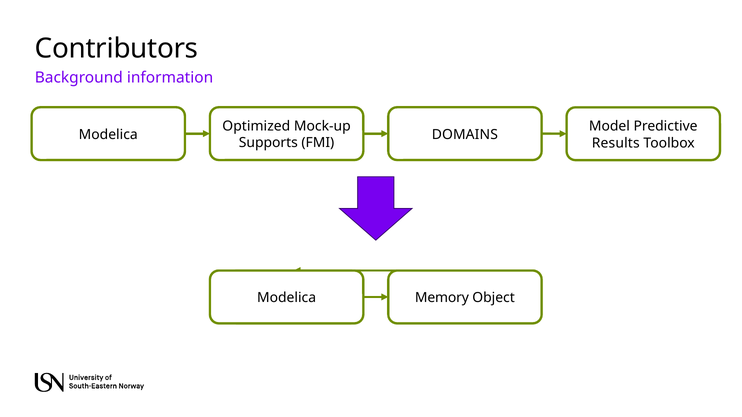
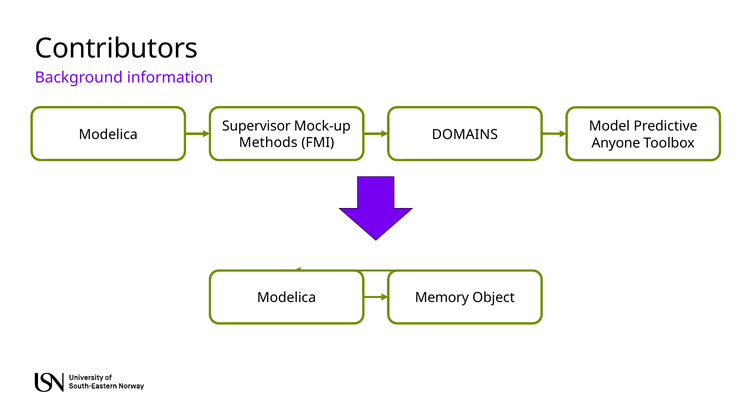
Optimized: Optimized -> Supervisor
Supports: Supports -> Methods
Results: Results -> Anyone
